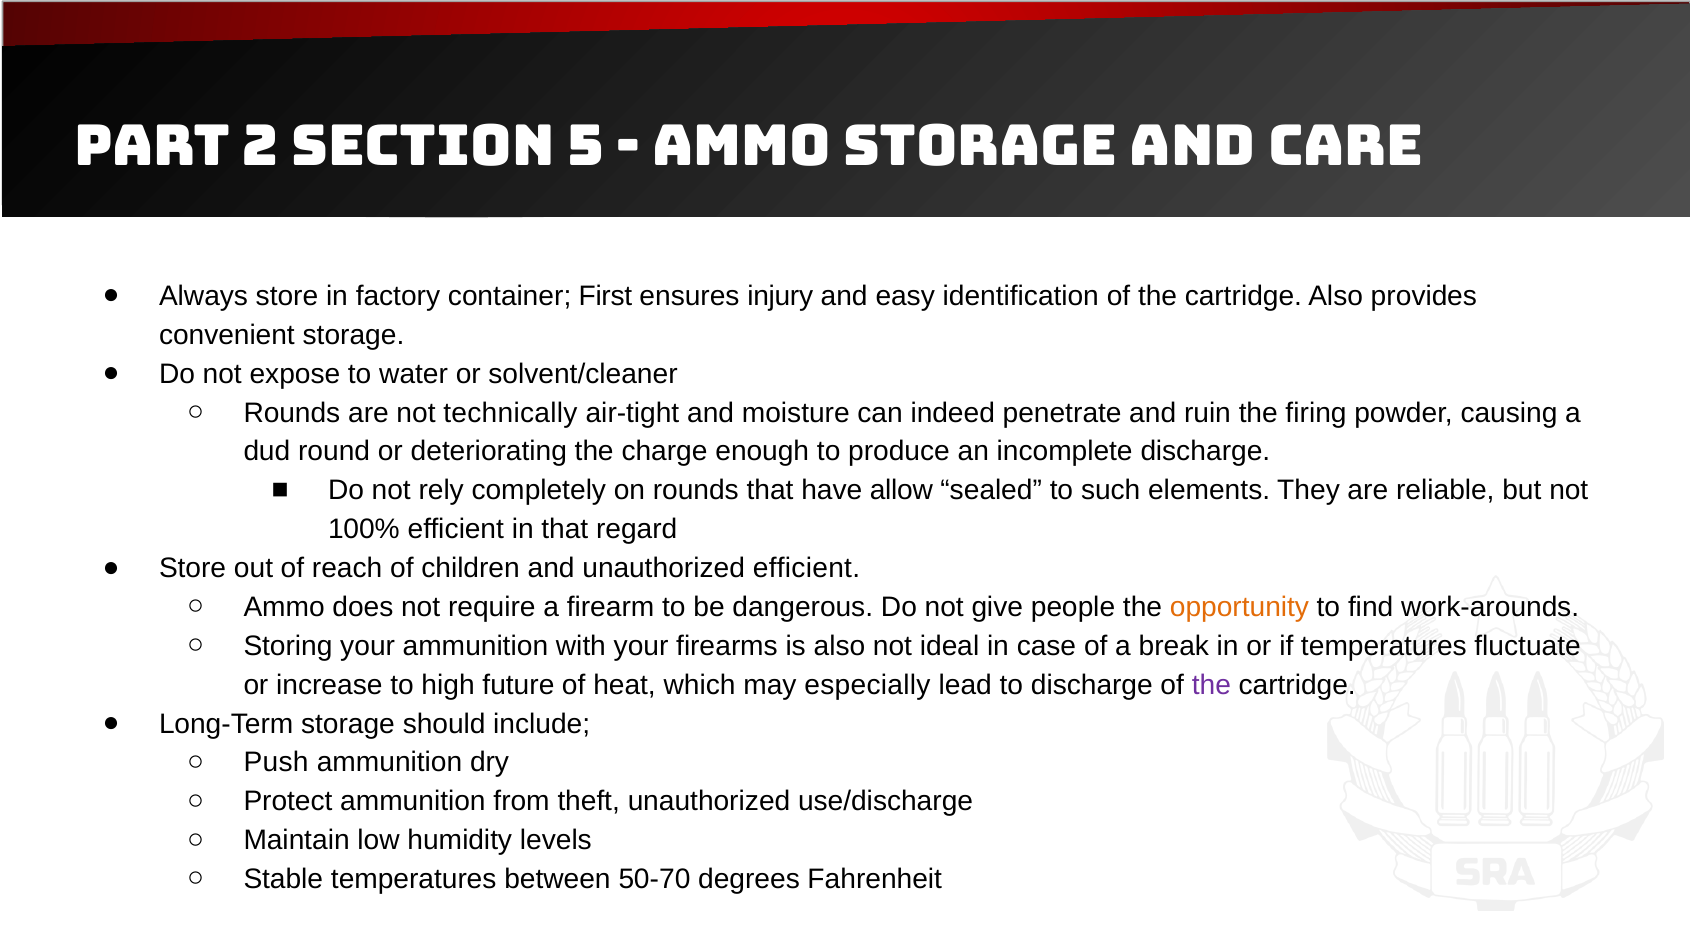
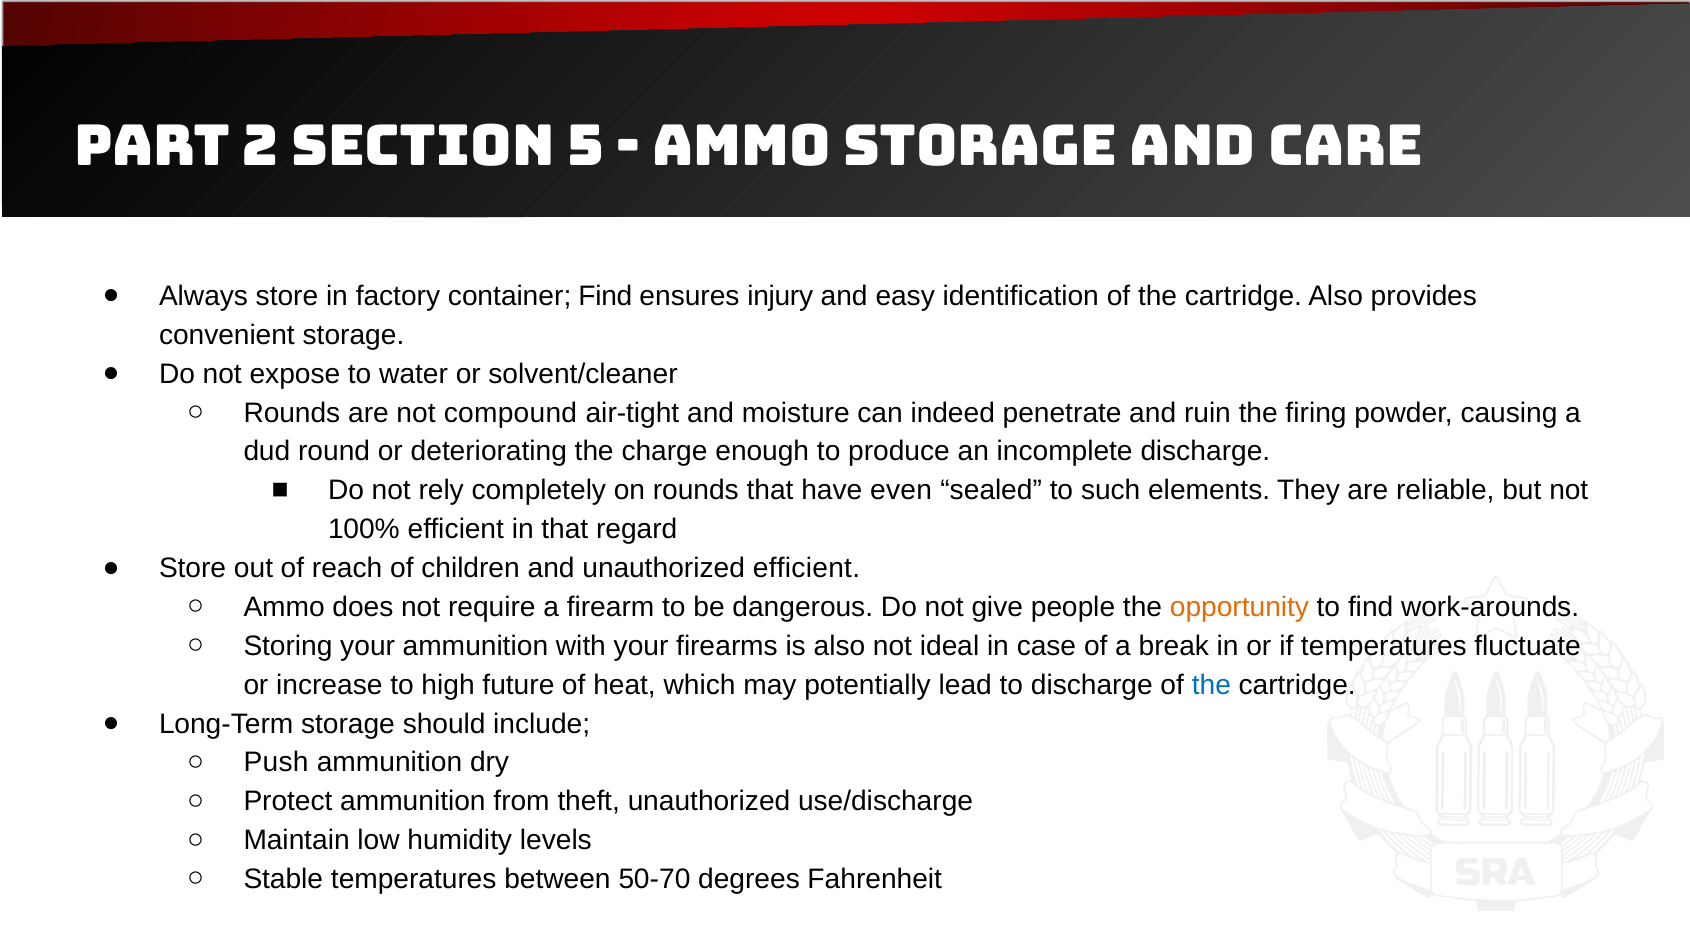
container First: First -> Find
technically: technically -> compound
allow: allow -> even
especially: especially -> potentially
the at (1211, 685) colour: purple -> blue
